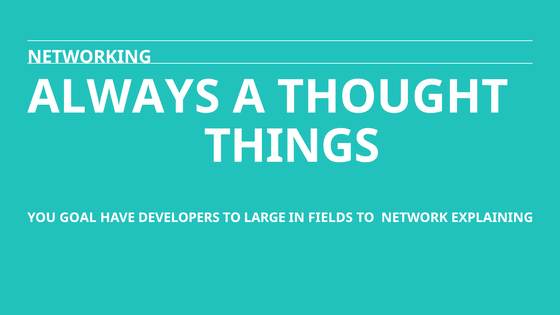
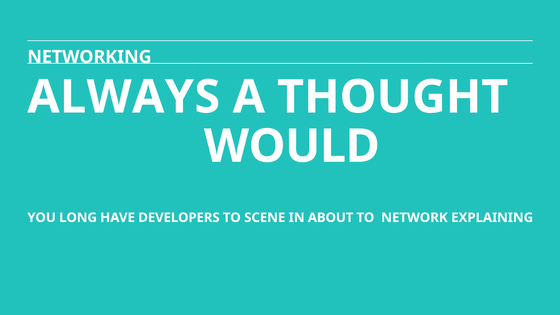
THINGS: THINGS -> WOULD
GOAL: GOAL -> LONG
LARGE: LARGE -> SCENE
FIELDS: FIELDS -> ABOUT
